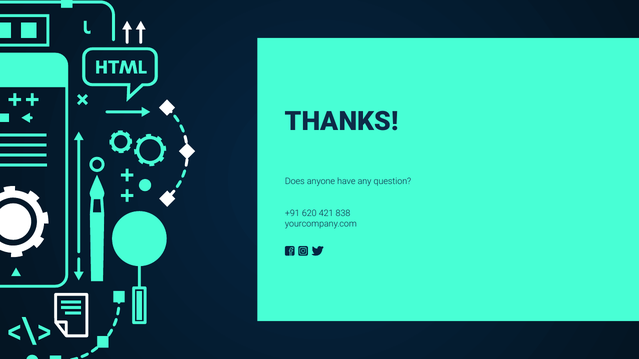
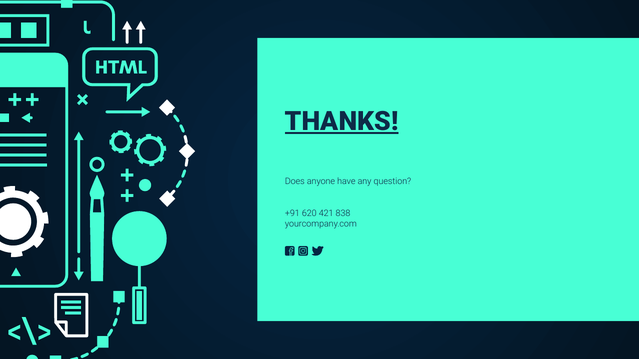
THANKS underline: none -> present
